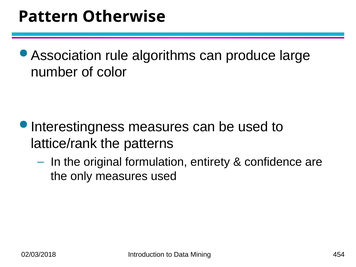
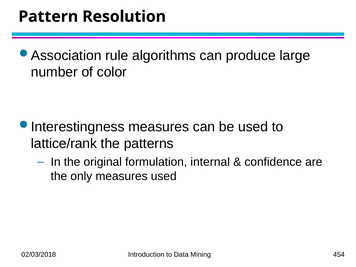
Otherwise: Otherwise -> Resolution
entirety: entirety -> internal
